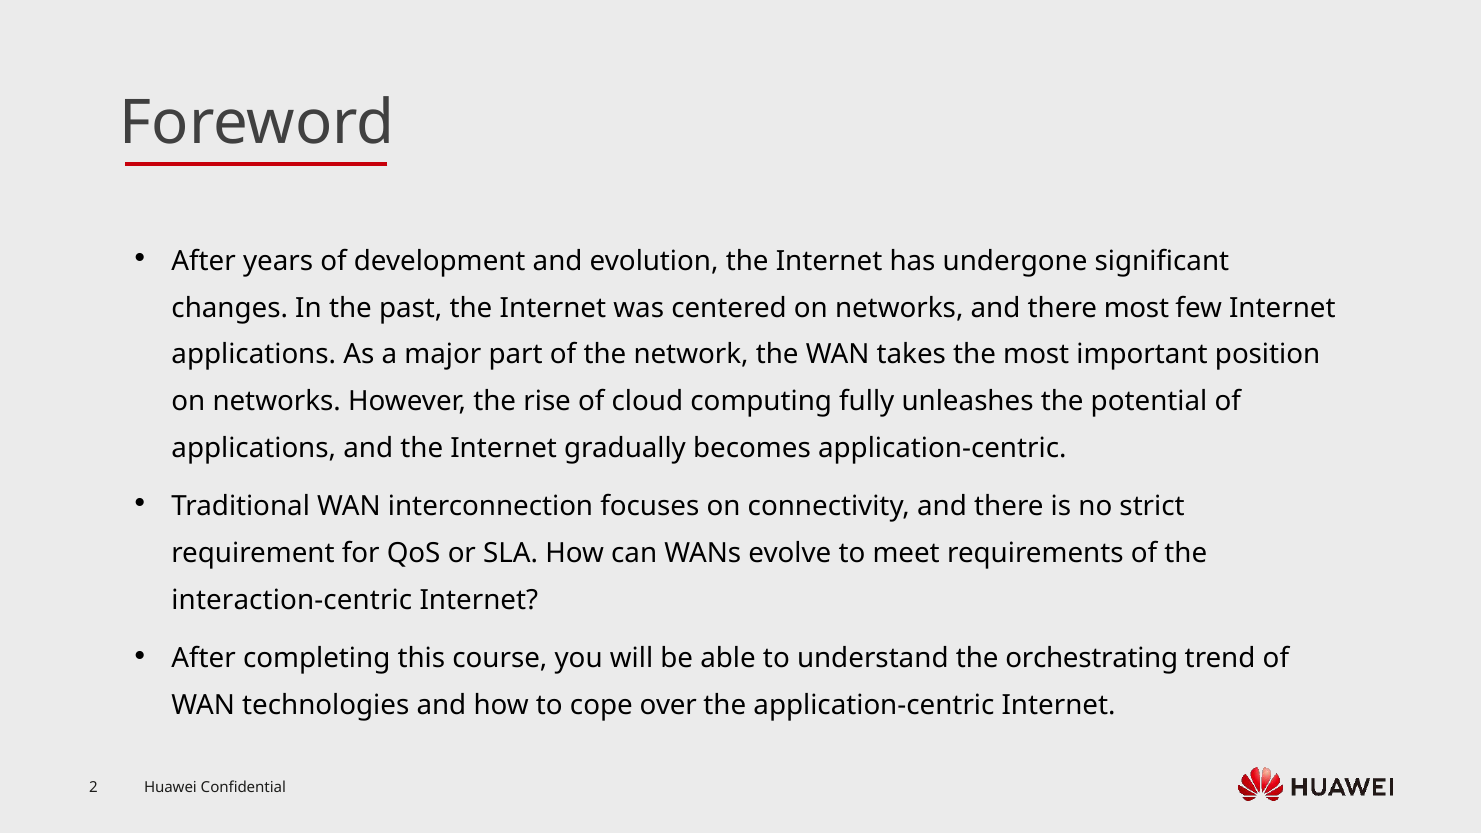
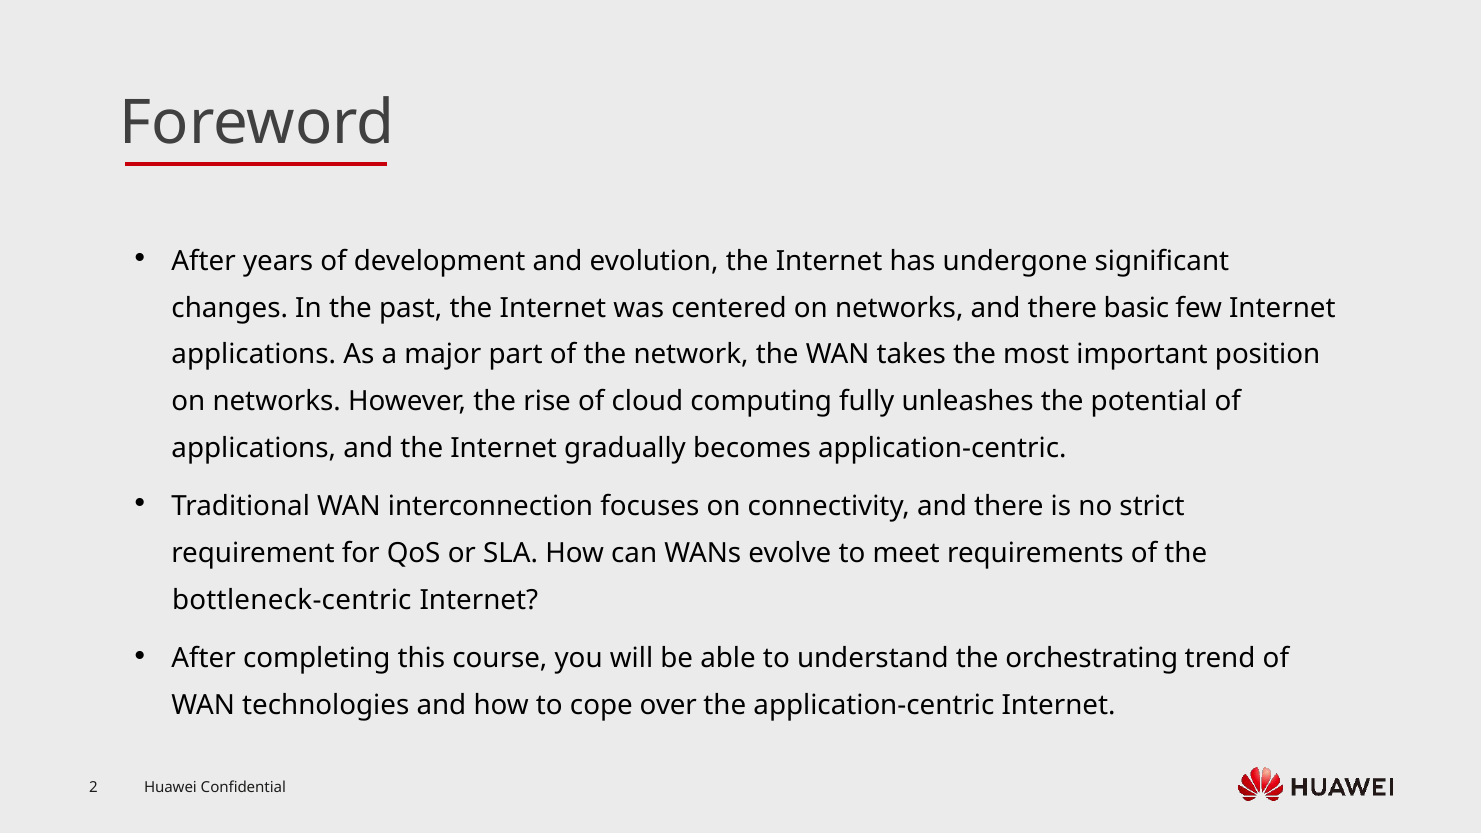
there most: most -> basic
interaction-centric: interaction-centric -> bottleneck-centric
